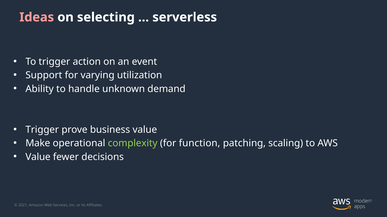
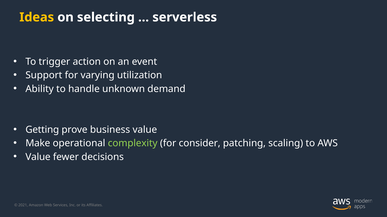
Ideas colour: pink -> yellow
Trigger at (42, 130): Trigger -> Getting
function: function -> consider
